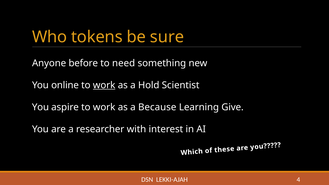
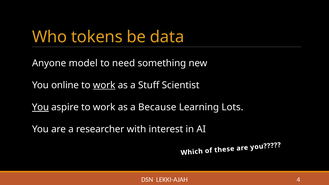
sure: sure -> data
before: before -> model
Hold: Hold -> Stuff
You at (40, 107) underline: none -> present
Give: Give -> Lots
